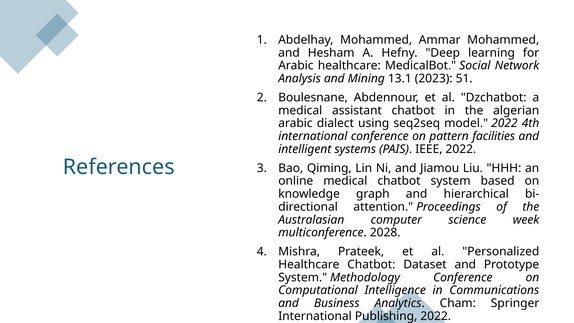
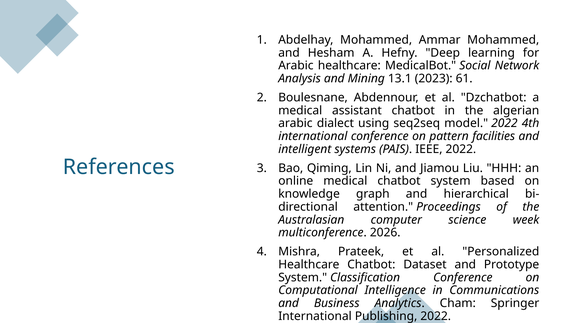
51: 51 -> 61
2028: 2028 -> 2026
Methodology: Methodology -> Classification
